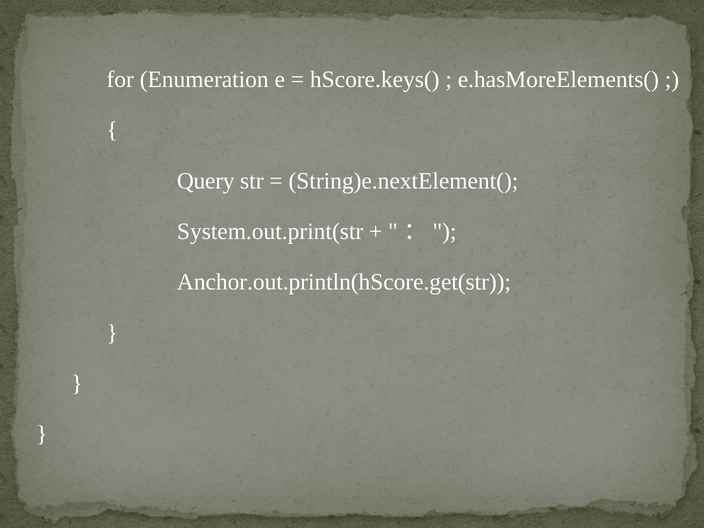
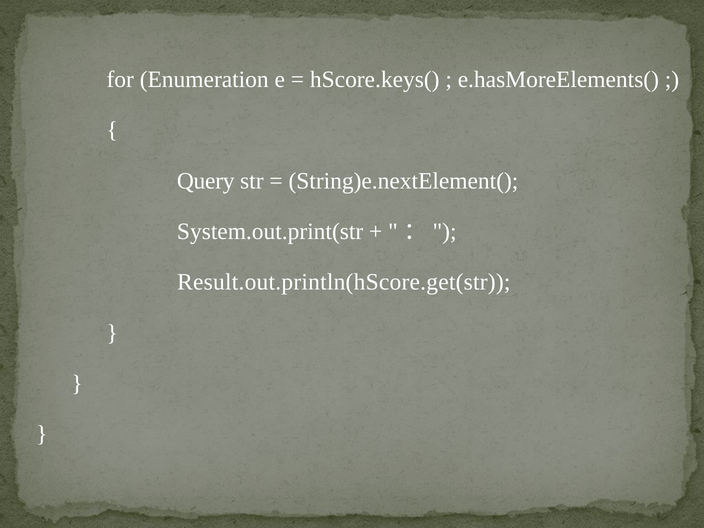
Anchor.out.println(hScore.get(str: Anchor.out.println(hScore.get(str -> Result.out.println(hScore.get(str
